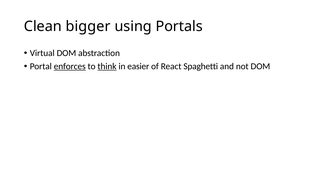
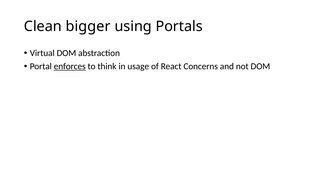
think underline: present -> none
easier: easier -> usage
Spaghetti: Spaghetti -> Concerns
